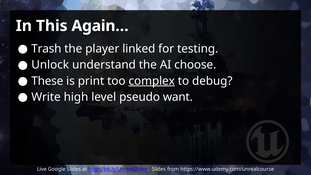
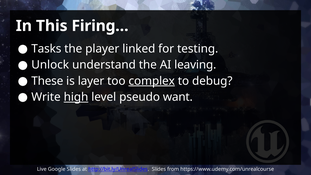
Again…: Again… -> Firing…
Trash: Trash -> Tasks
choose: choose -> leaving
print: print -> layer
high underline: none -> present
